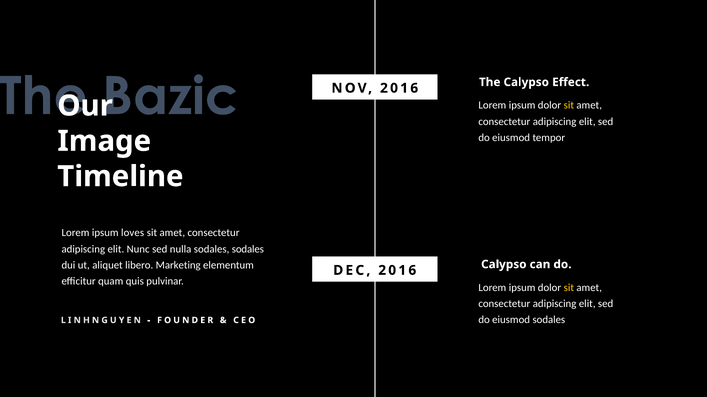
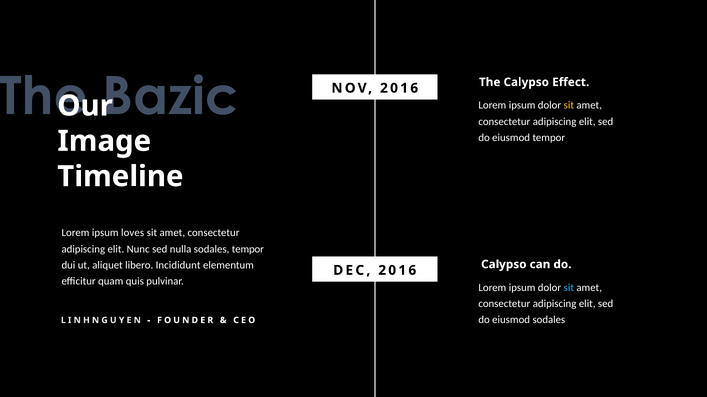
sodales sodales: sodales -> tempor
Marketing: Marketing -> Incididunt
sit at (569, 288) colour: yellow -> light blue
